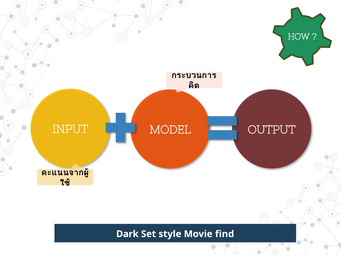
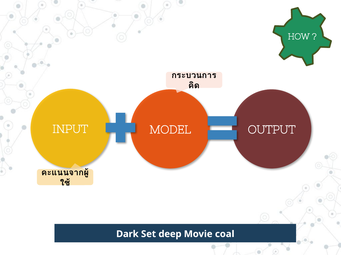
style: style -> deep
find: find -> coal
